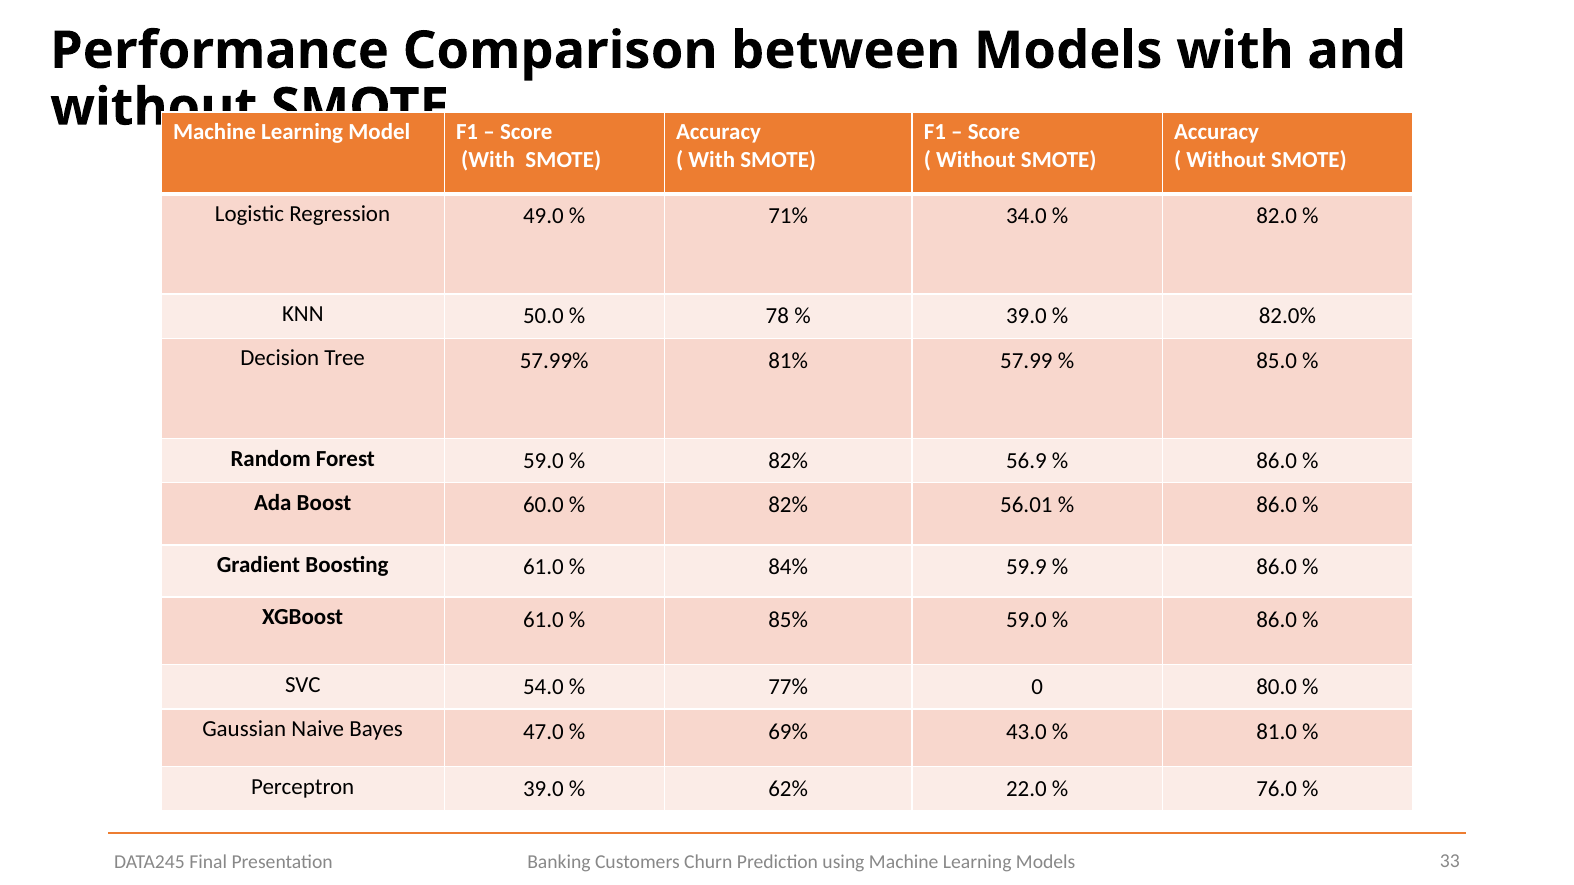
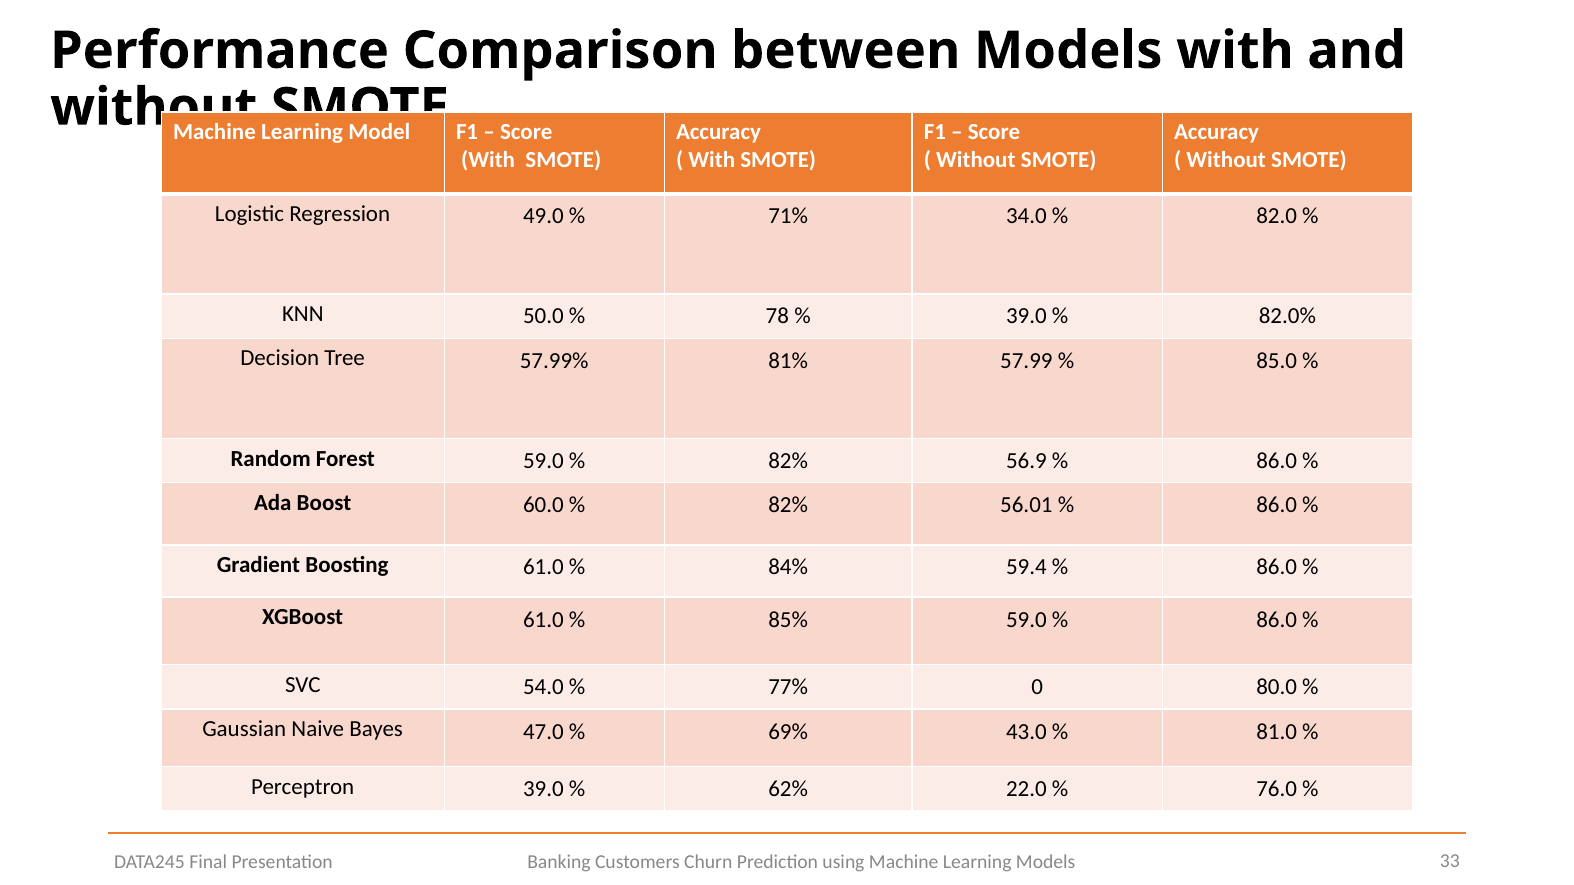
59.9: 59.9 -> 59.4
